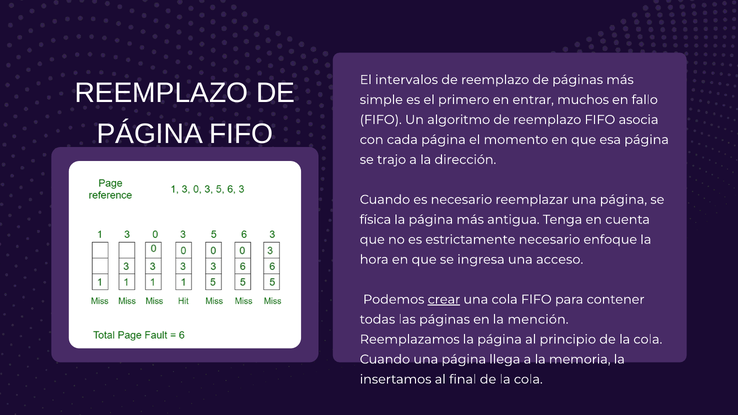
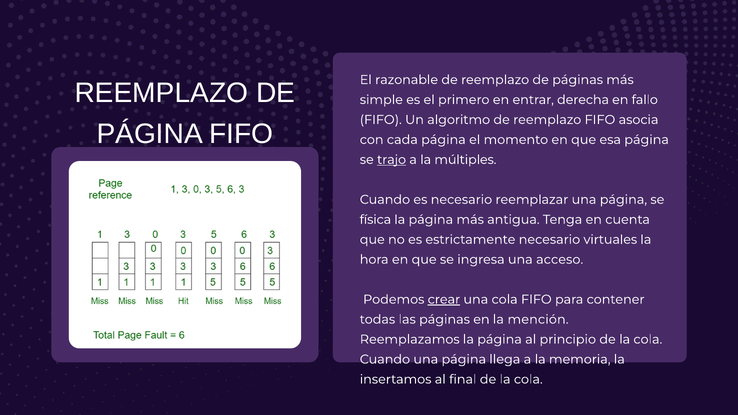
intervalos: intervalos -> razonable
muchos: muchos -> derecha
trajo underline: none -> present
dirección: dirección -> múltiples
enfoque: enfoque -> virtuales
